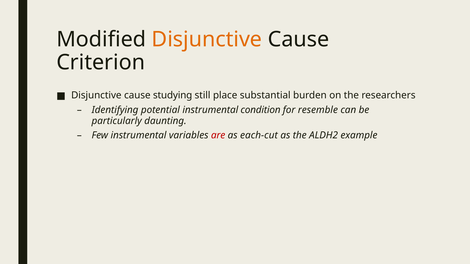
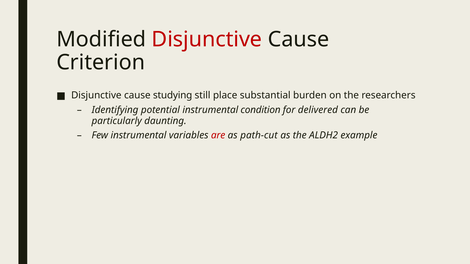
Disjunctive at (207, 39) colour: orange -> red
resemble: resemble -> delivered
each-cut: each-cut -> path-cut
